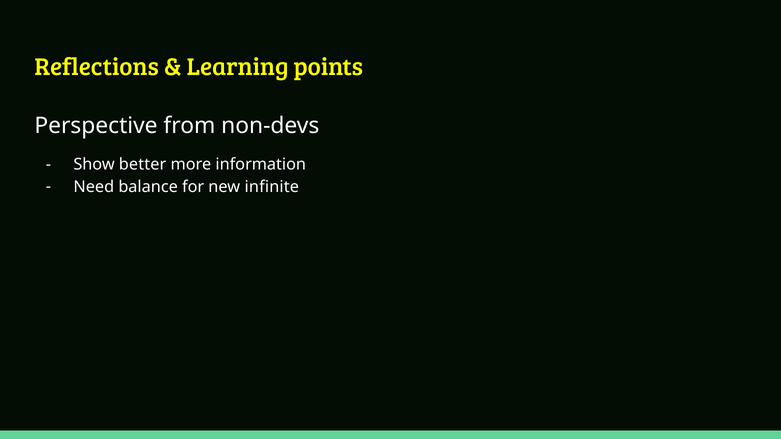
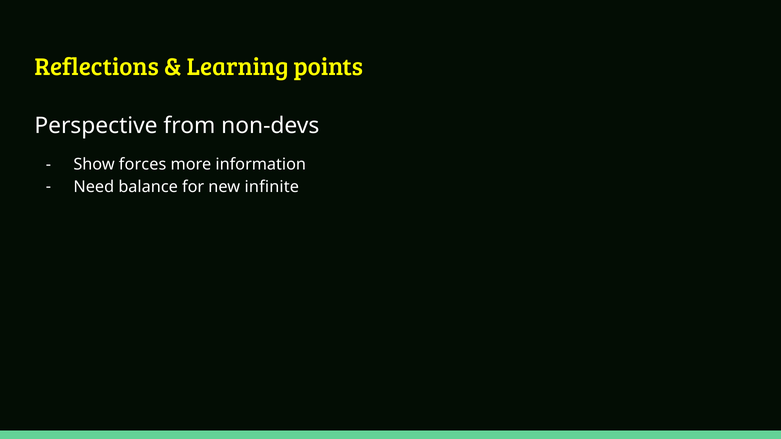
better: better -> forces
